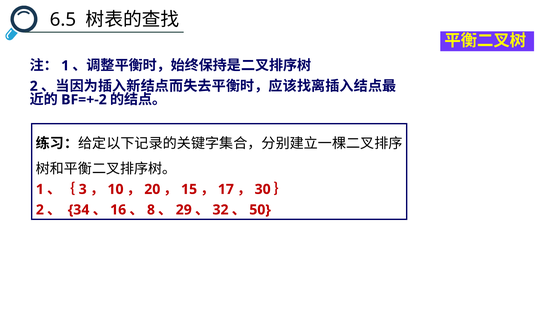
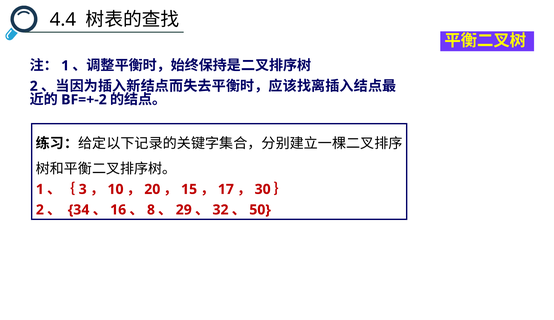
6.5: 6.5 -> 4.4
